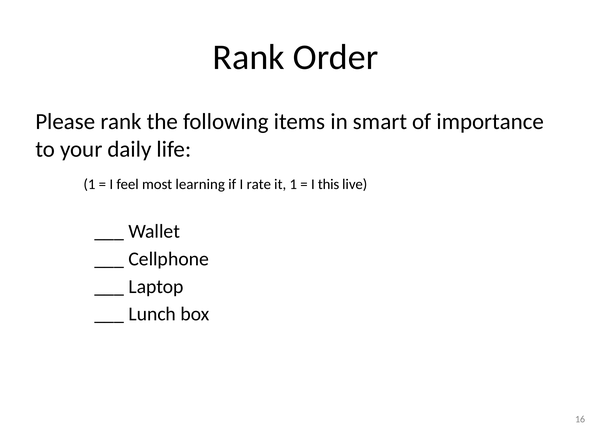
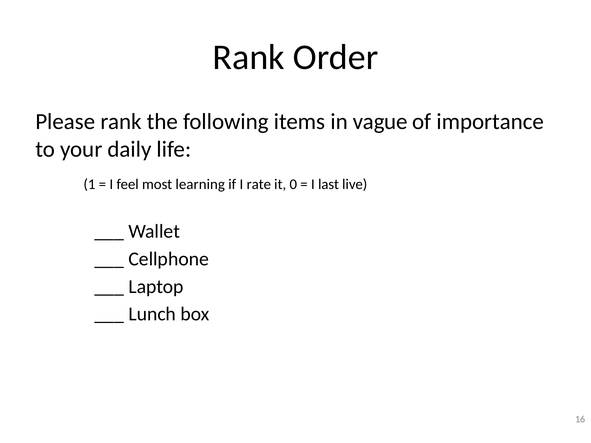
smart: smart -> vague
it 1: 1 -> 0
this: this -> last
